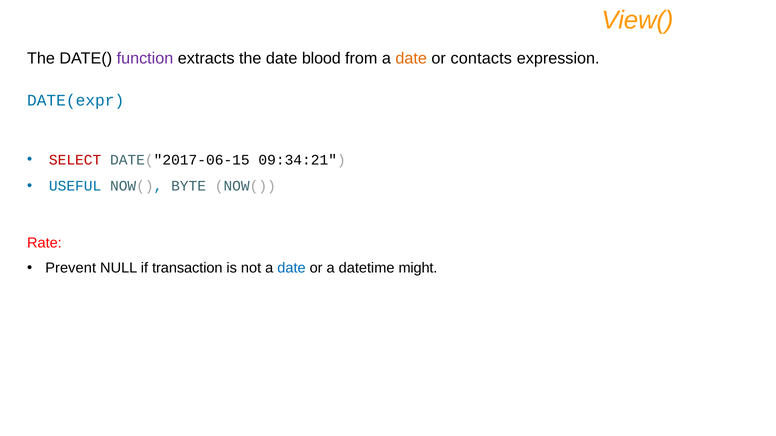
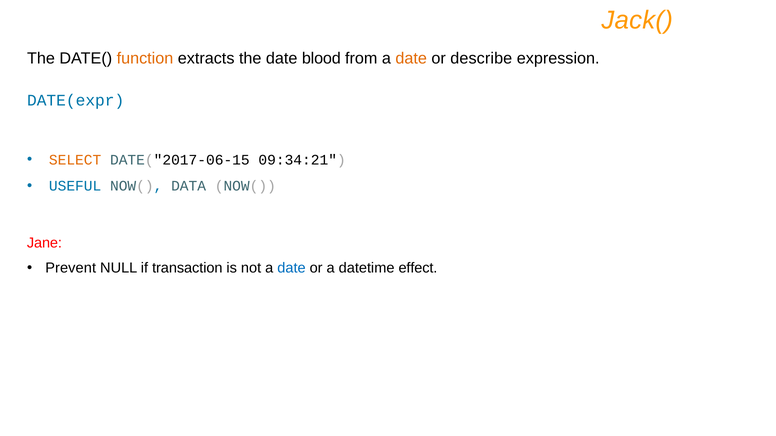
View(: View( -> Jack(
function colour: purple -> orange
contacts: contacts -> describe
SELECT colour: red -> orange
BYTE: BYTE -> DATA
Rate: Rate -> Jane
might: might -> effect
